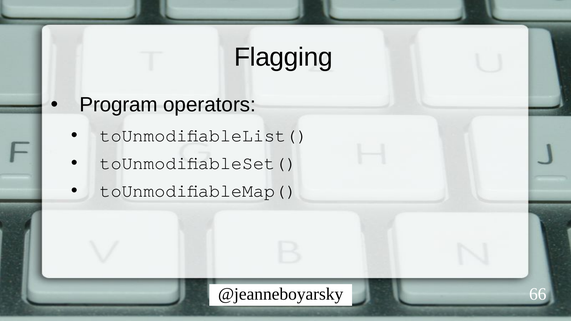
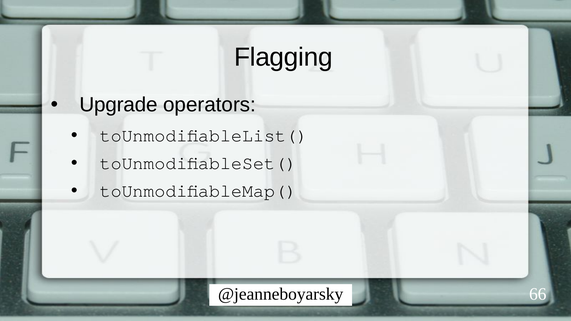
Program: Program -> Upgrade
